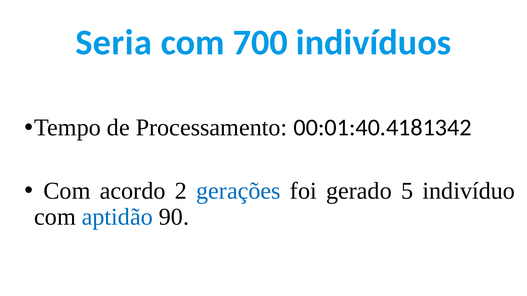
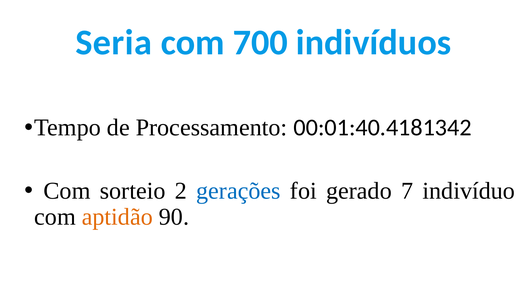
acordo: acordo -> sorteio
5: 5 -> 7
aptidão colour: blue -> orange
